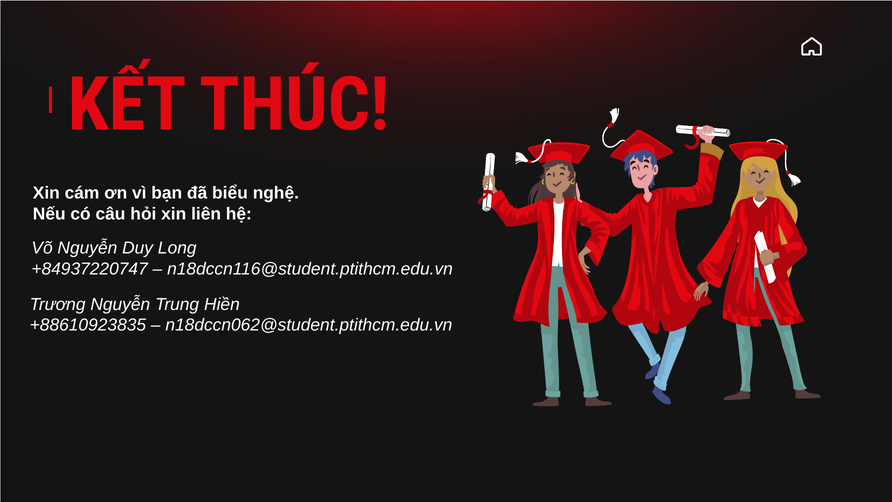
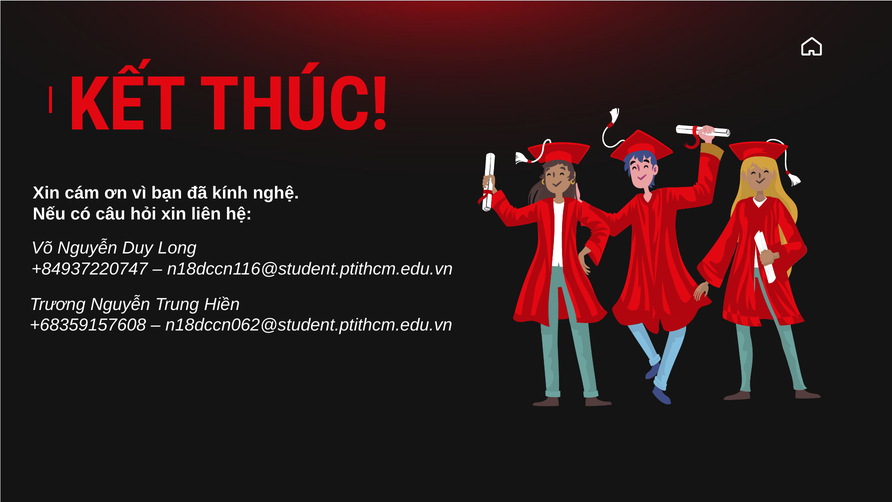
biểu: biểu -> kính
+88610923835: +88610923835 -> +68359157608
